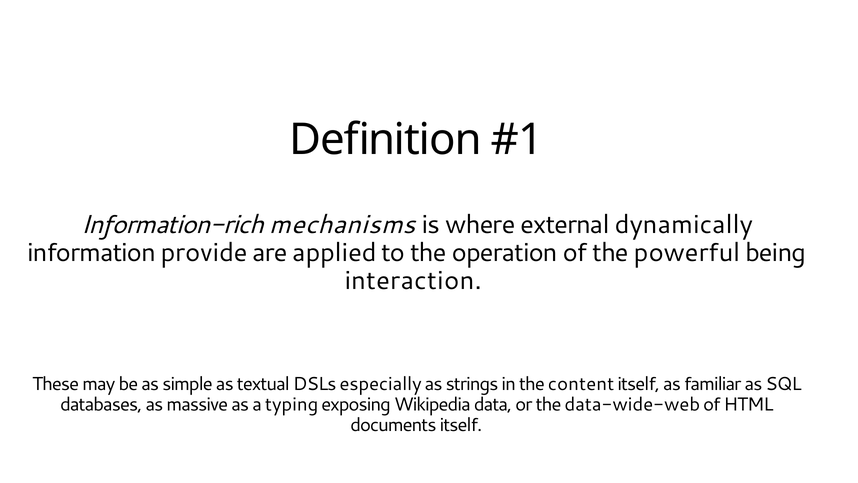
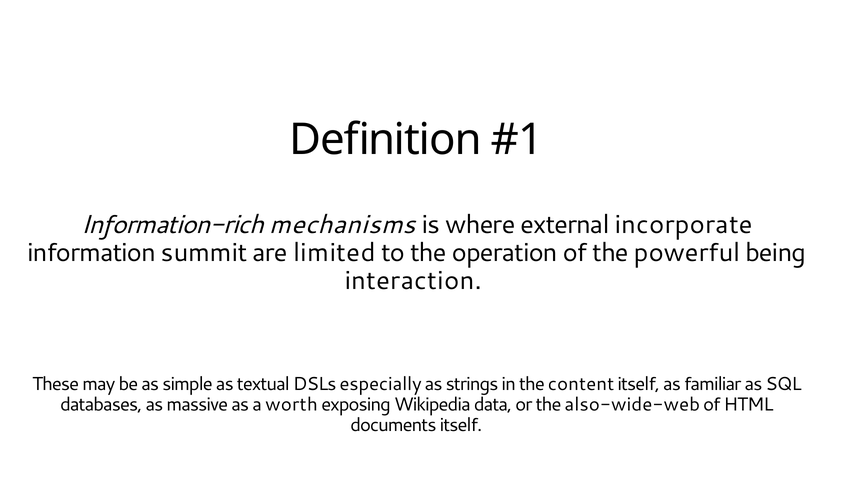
dynamically: dynamically -> incorporate
provide: provide -> summit
applied: applied -> limited
typing: typing -> worth
data-wide-web: data-wide-web -> also-wide-web
